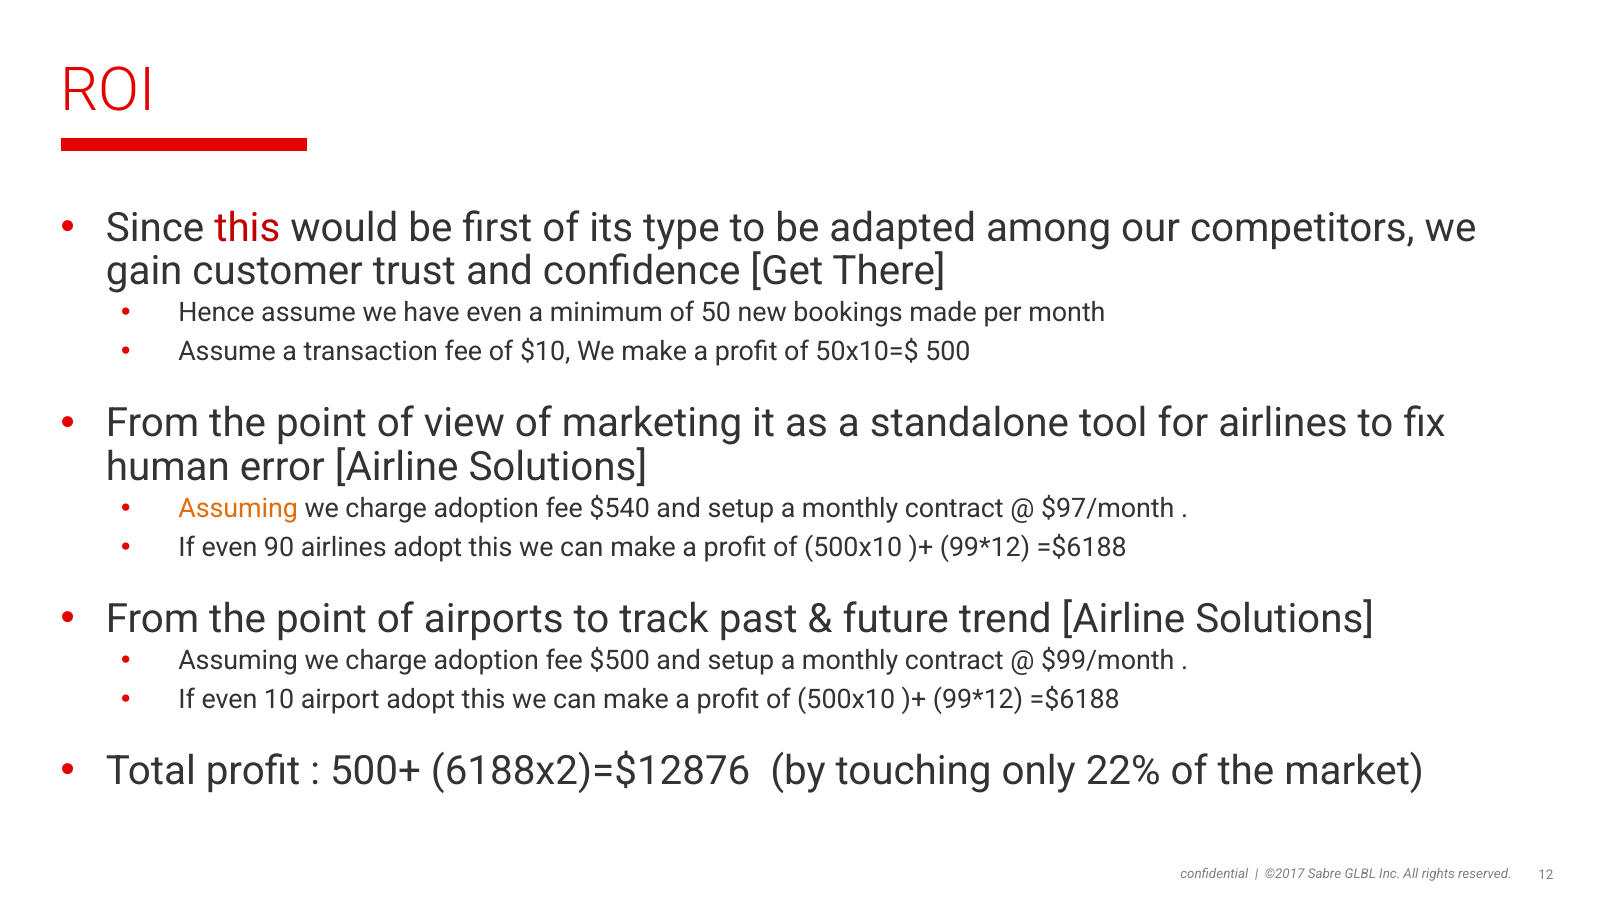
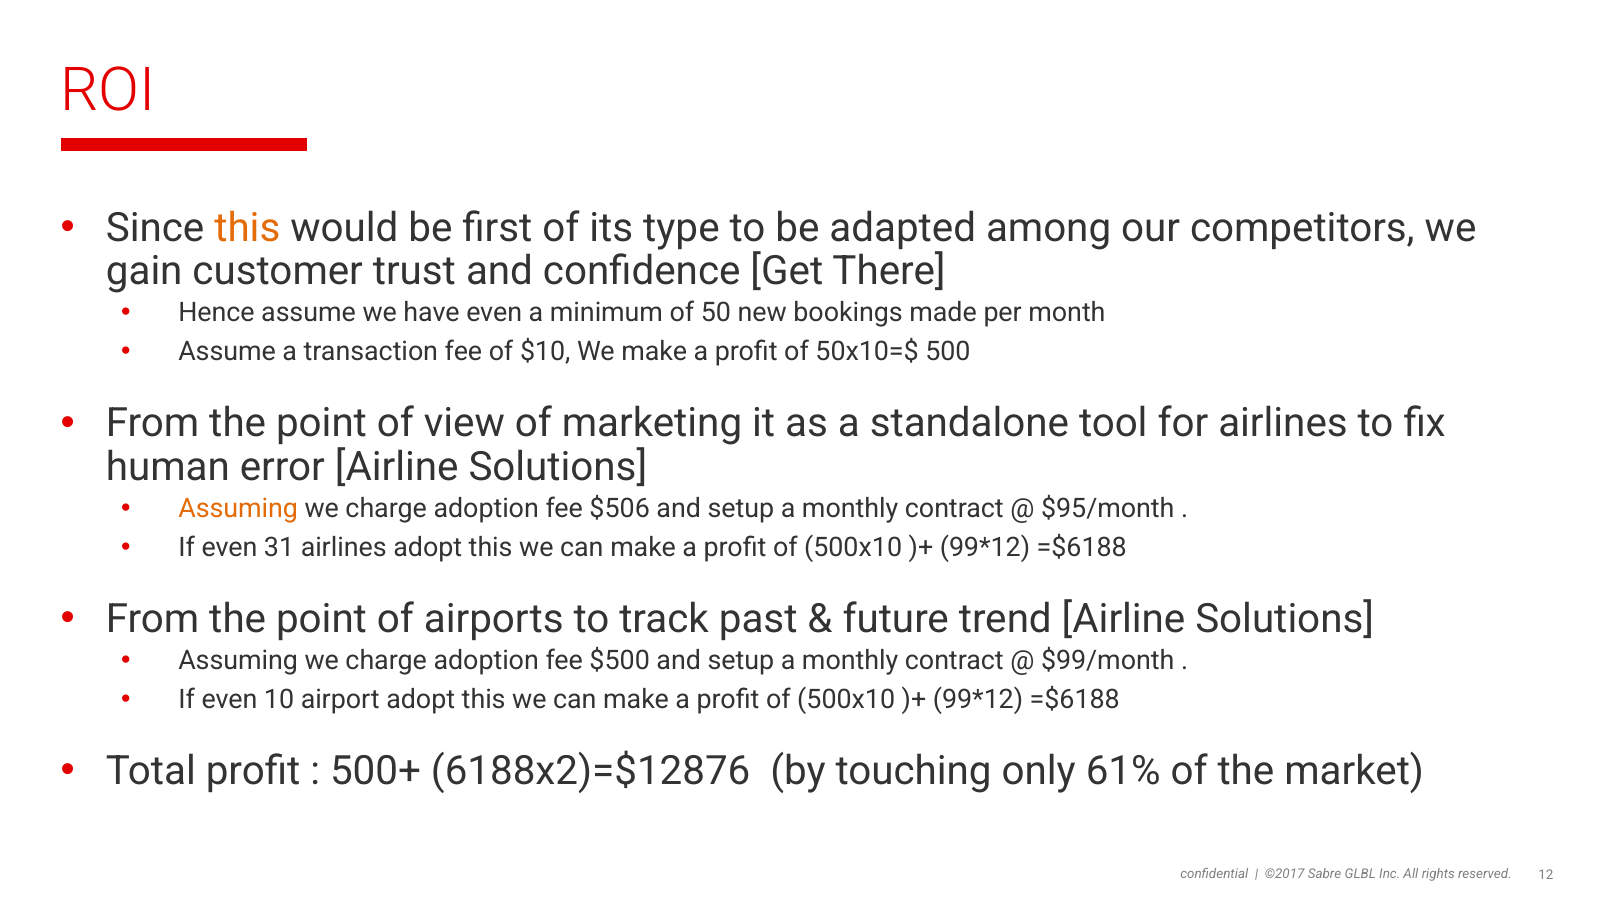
this at (247, 228) colour: red -> orange
$540: $540 -> $506
$97/month: $97/month -> $95/month
90: 90 -> 31
22%: 22% -> 61%
